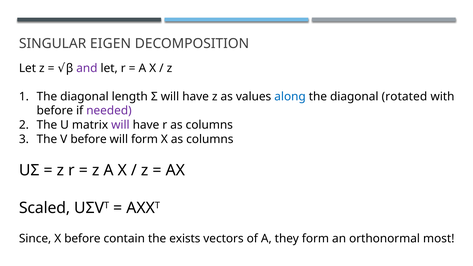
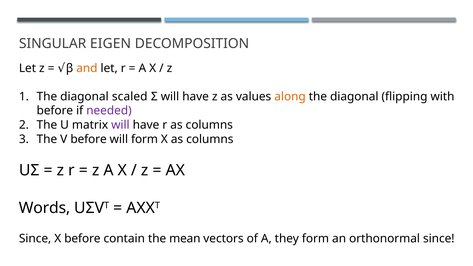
and colour: purple -> orange
length: length -> scaled
along colour: blue -> orange
rotated: rotated -> flipping
Scaled: Scaled -> Words
exists: exists -> mean
orthonormal most: most -> since
